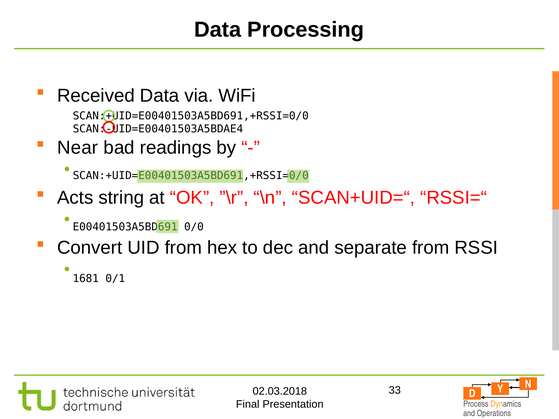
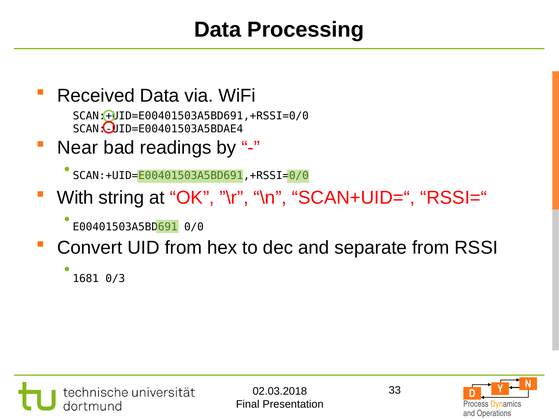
Acts: Acts -> With
0/1: 0/1 -> 0/3
